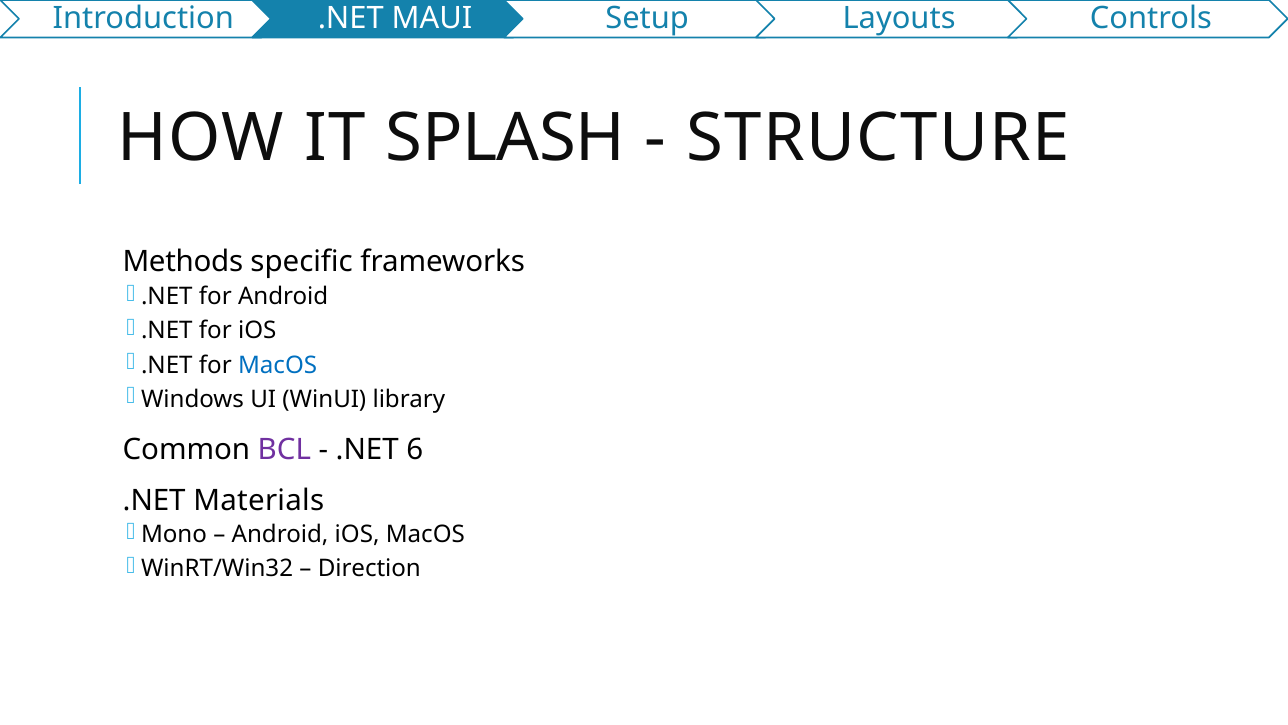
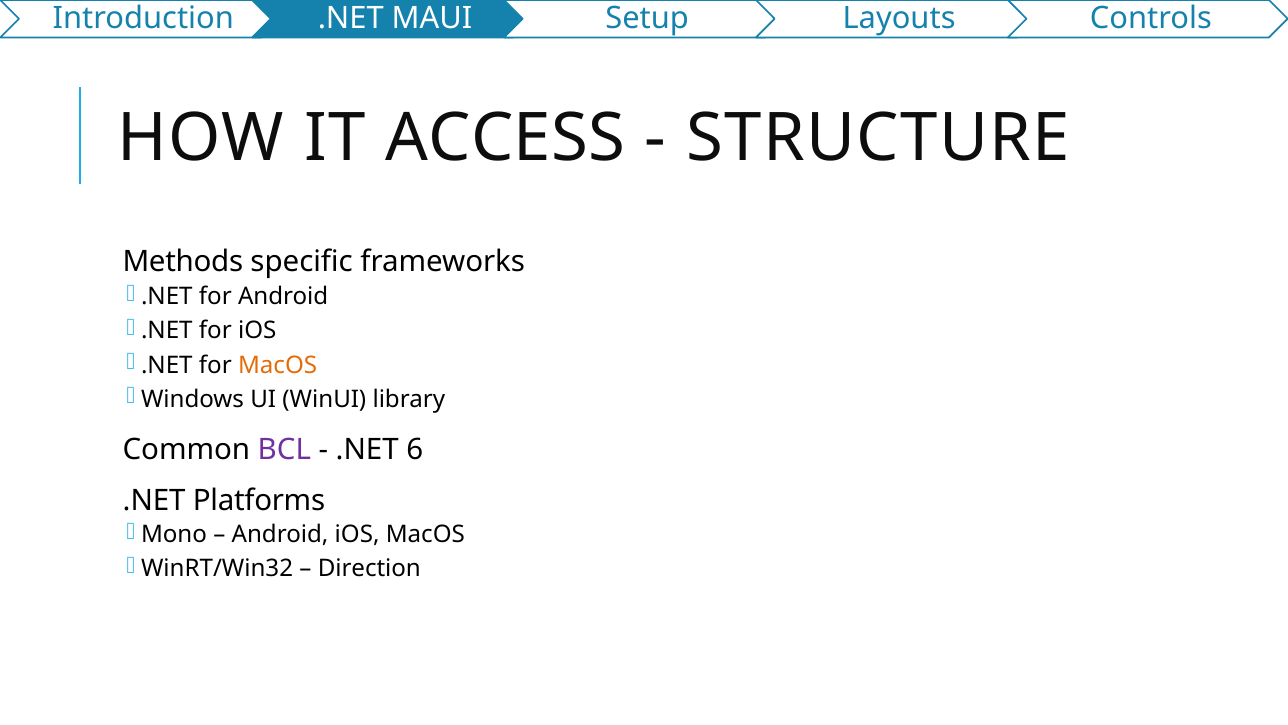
SPLASH: SPLASH -> ACCESS
MacOS at (278, 365) colour: blue -> orange
Materials: Materials -> Platforms
